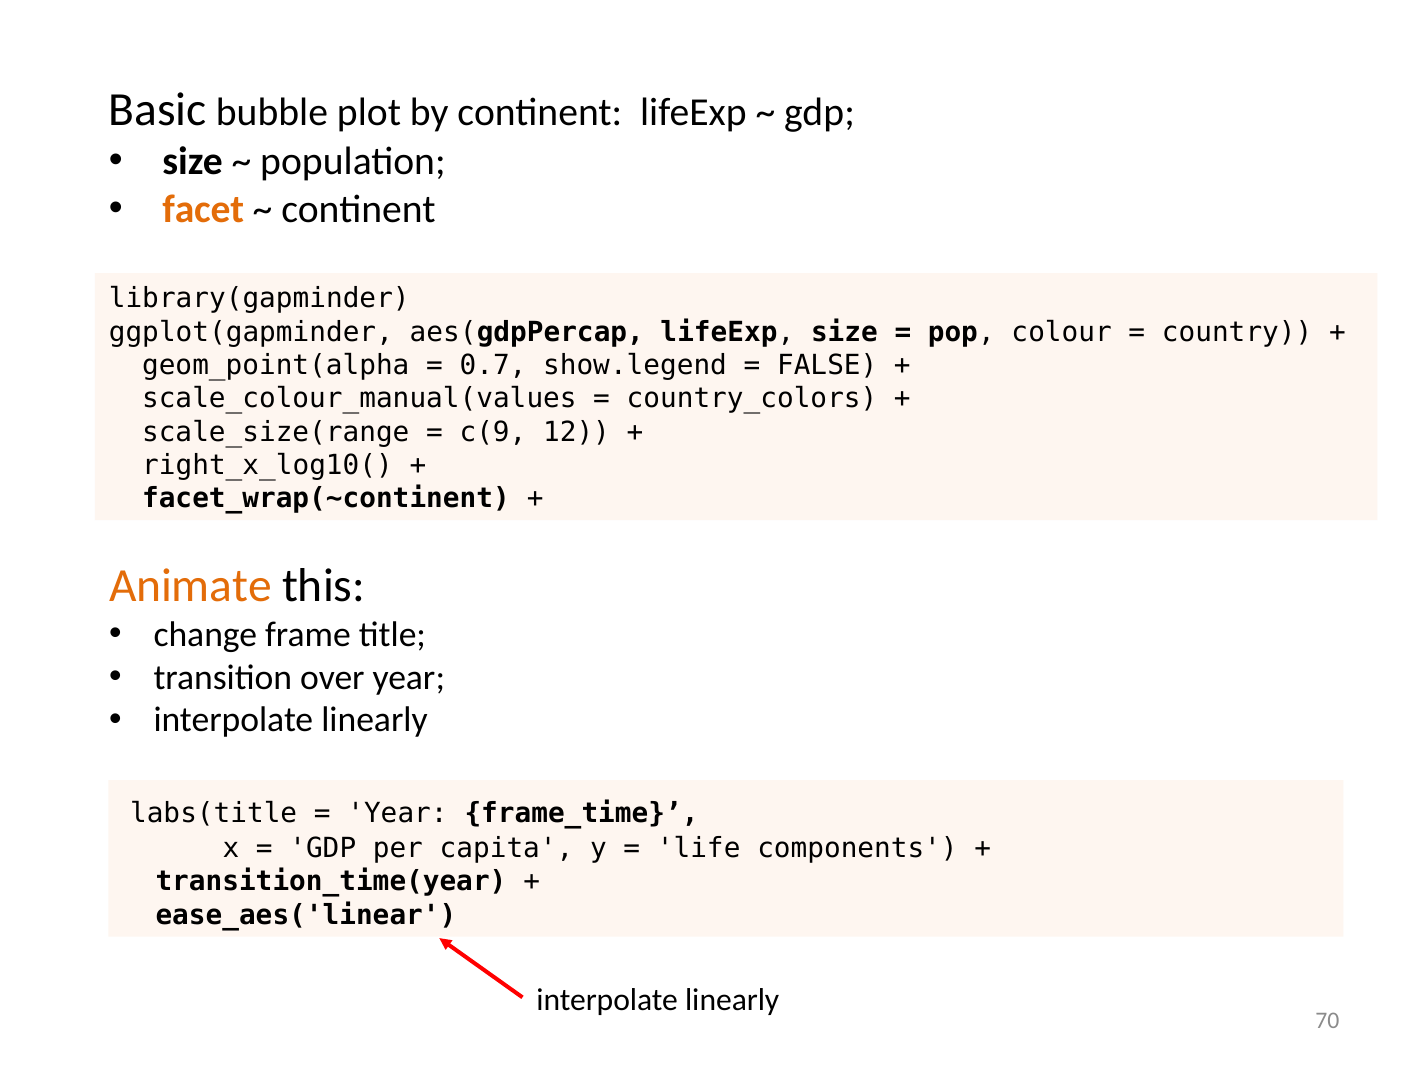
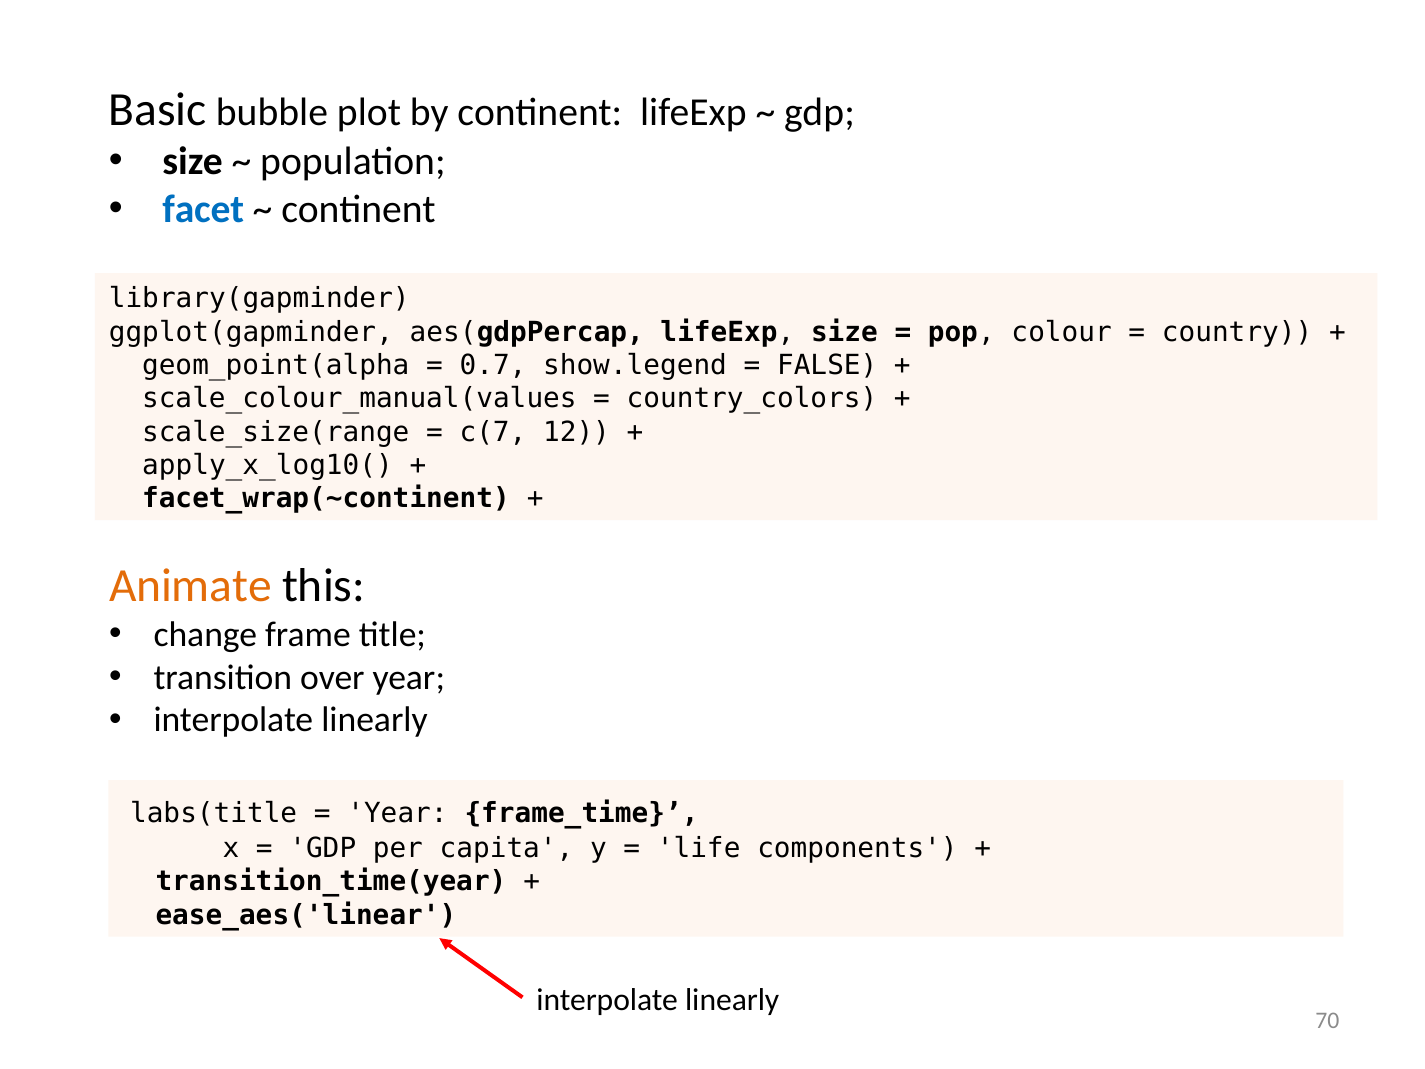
facet colour: orange -> blue
c(9: c(9 -> c(7
right_x_log10(: right_x_log10( -> apply_x_log10(
